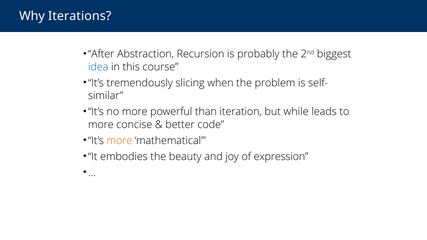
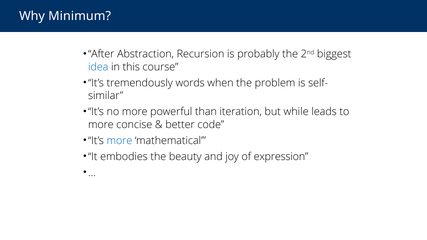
Iterations: Iterations -> Minimum
slicing: slicing -> words
more at (119, 141) colour: orange -> blue
